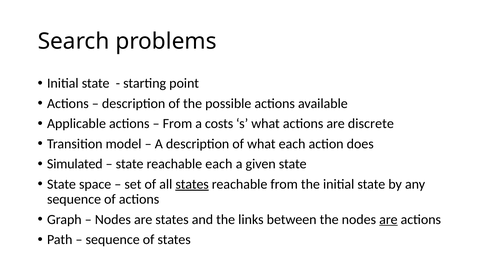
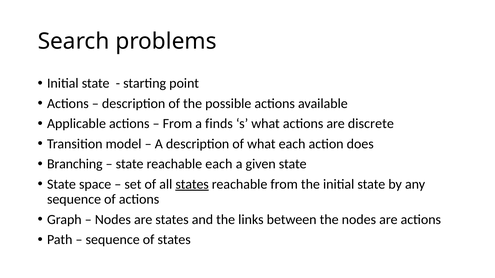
costs: costs -> finds
Simulated: Simulated -> Branching
are at (388, 220) underline: present -> none
